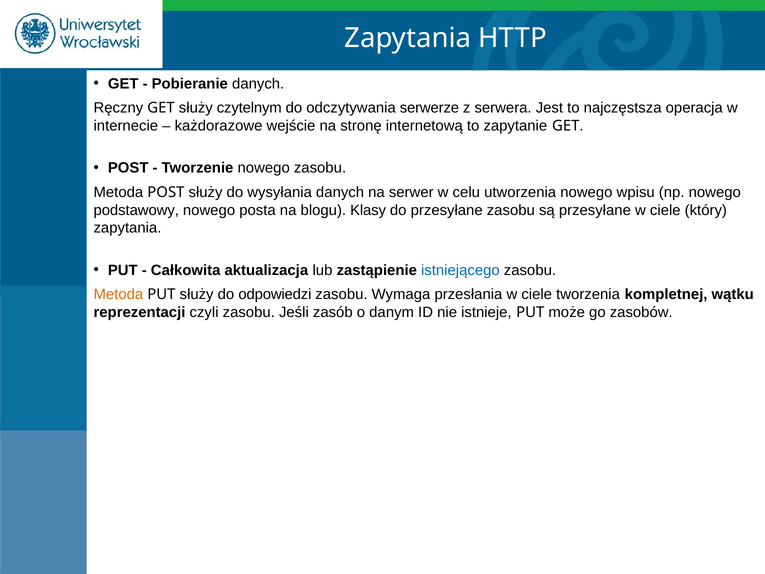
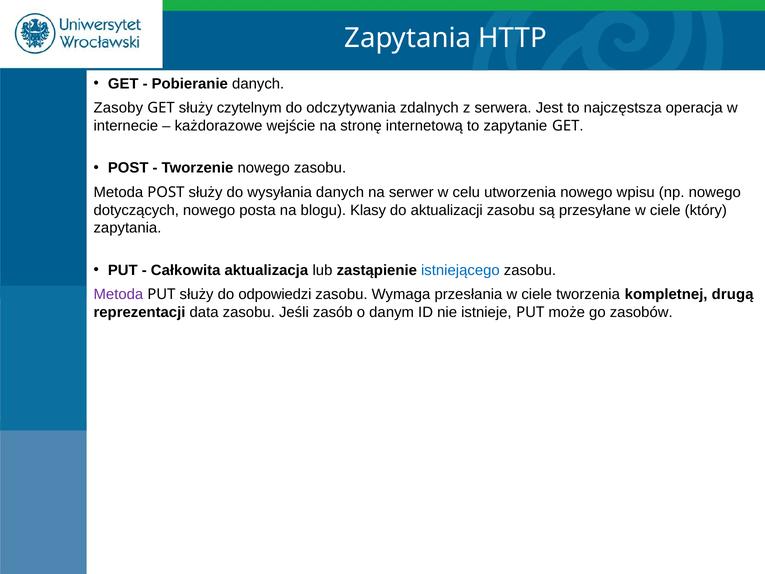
Ręczny: Ręczny -> Zasoby
serwerze: serwerze -> zdalnych
podstawowy: podstawowy -> dotyczących
do przesyłane: przesyłane -> aktualizacji
Metoda at (118, 294) colour: orange -> purple
wątku: wątku -> drugą
czyli: czyli -> data
